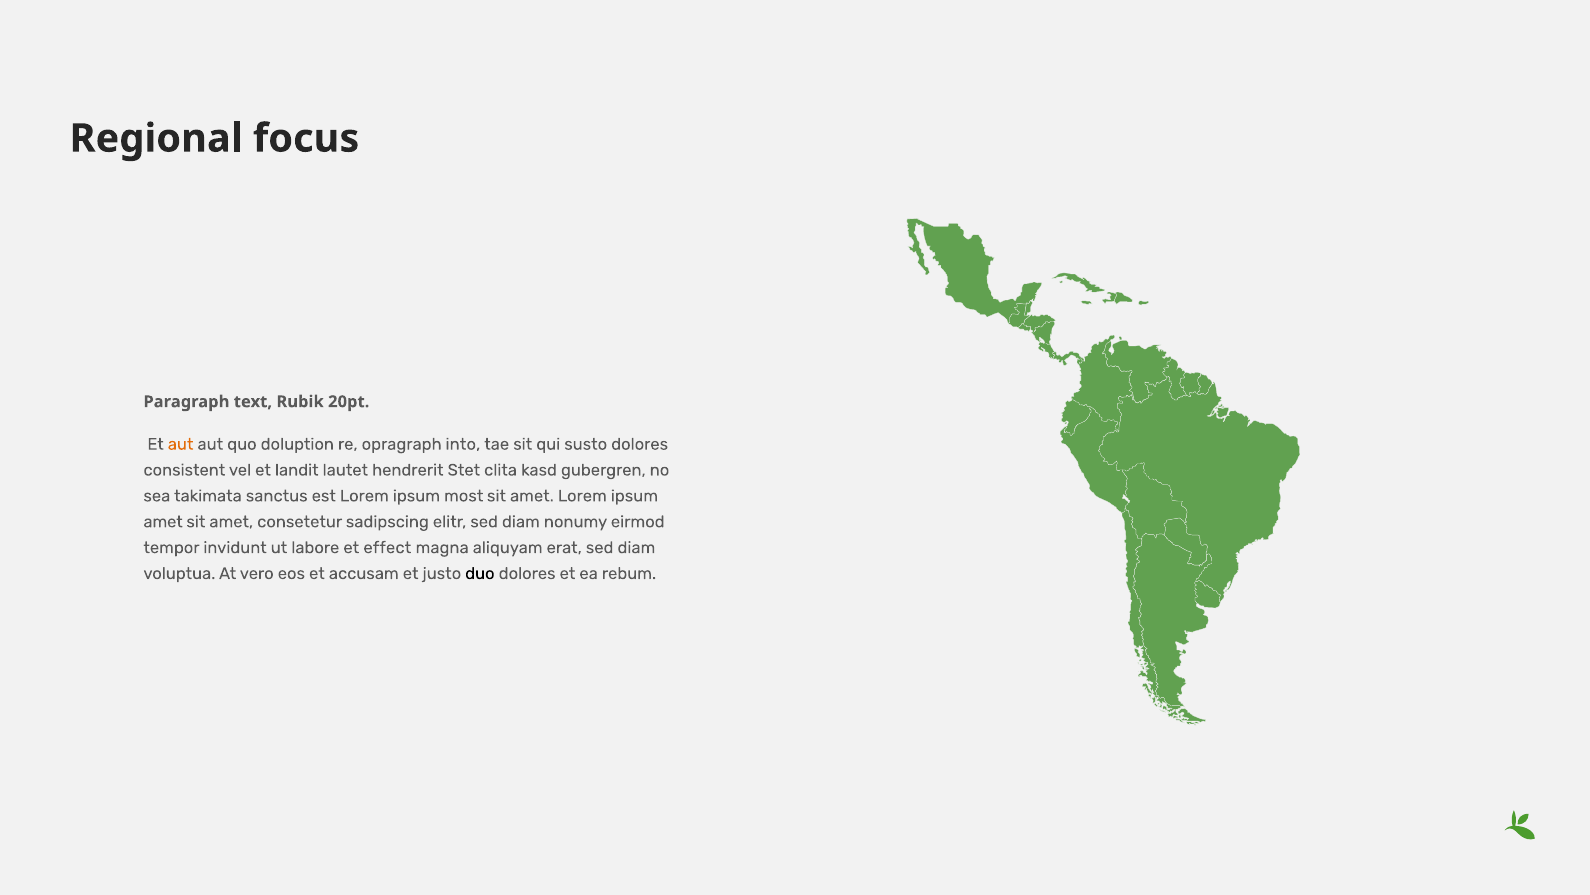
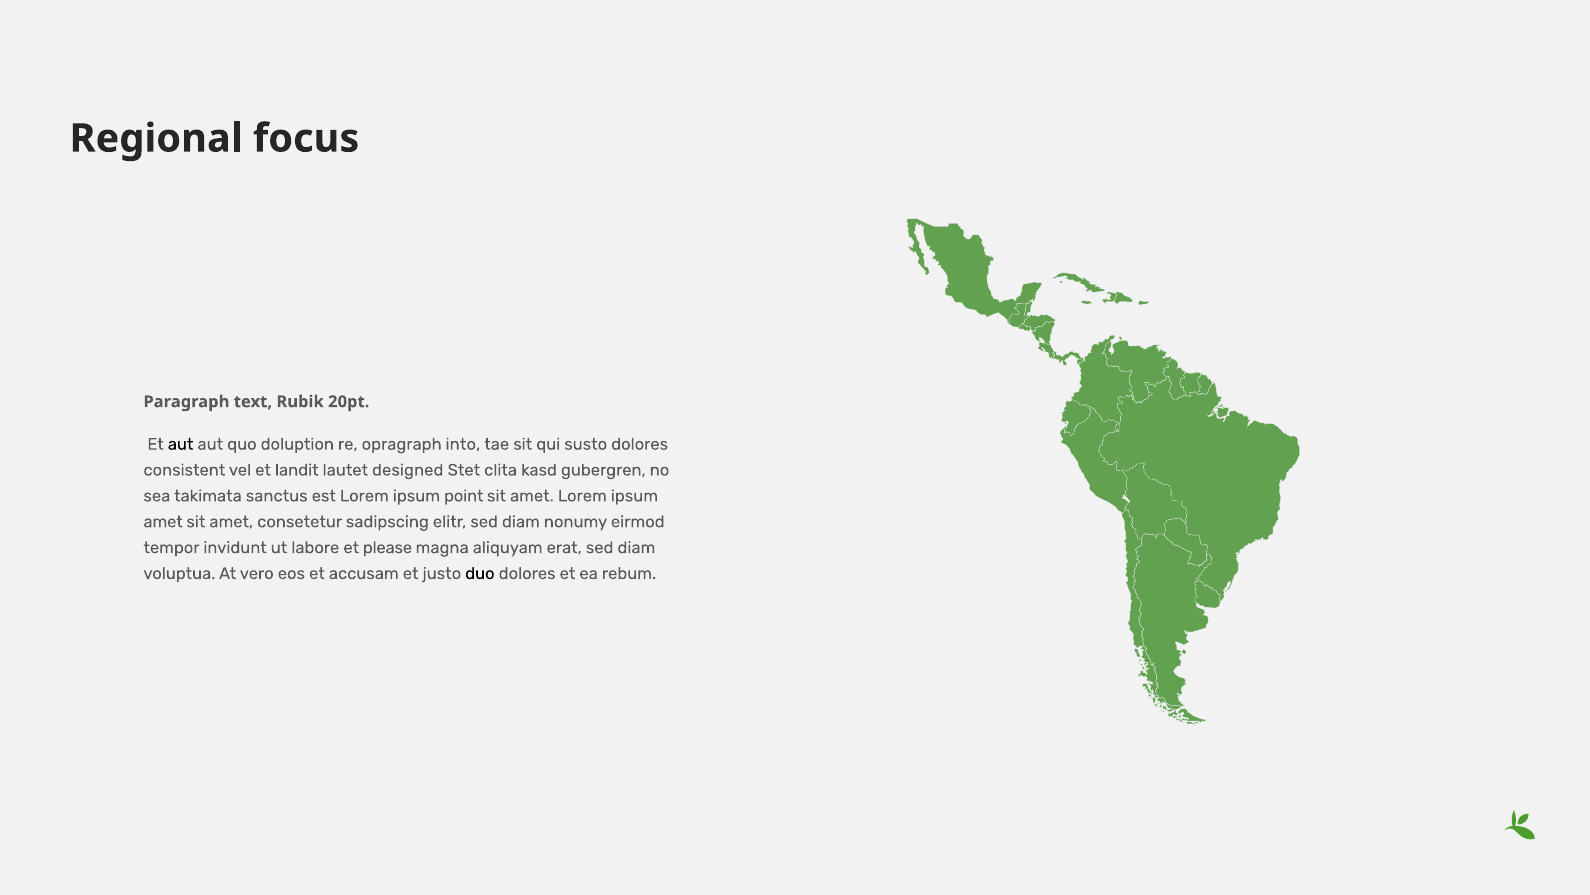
aut at (181, 444) colour: orange -> black
hendrerit: hendrerit -> designed
most: most -> point
effect: effect -> please
